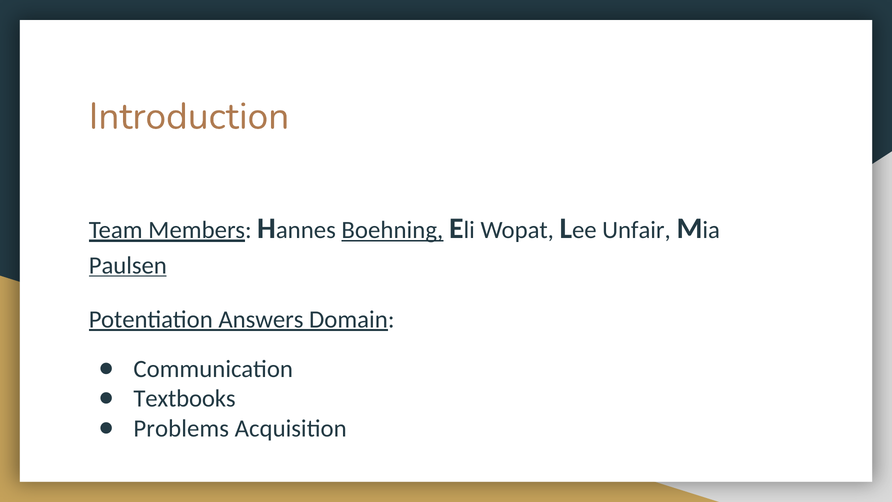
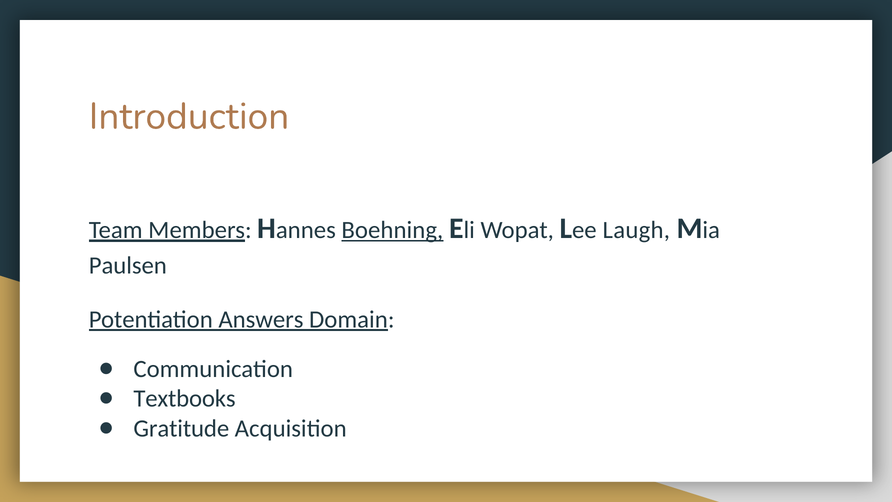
Unfair: Unfair -> Laugh
Paulsen underline: present -> none
Problems: Problems -> Gratitude
